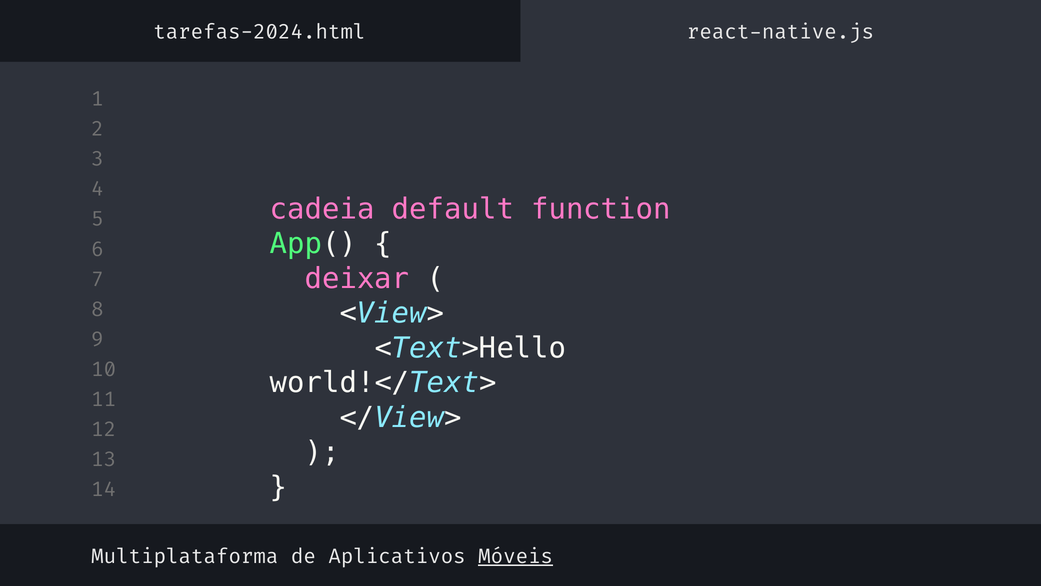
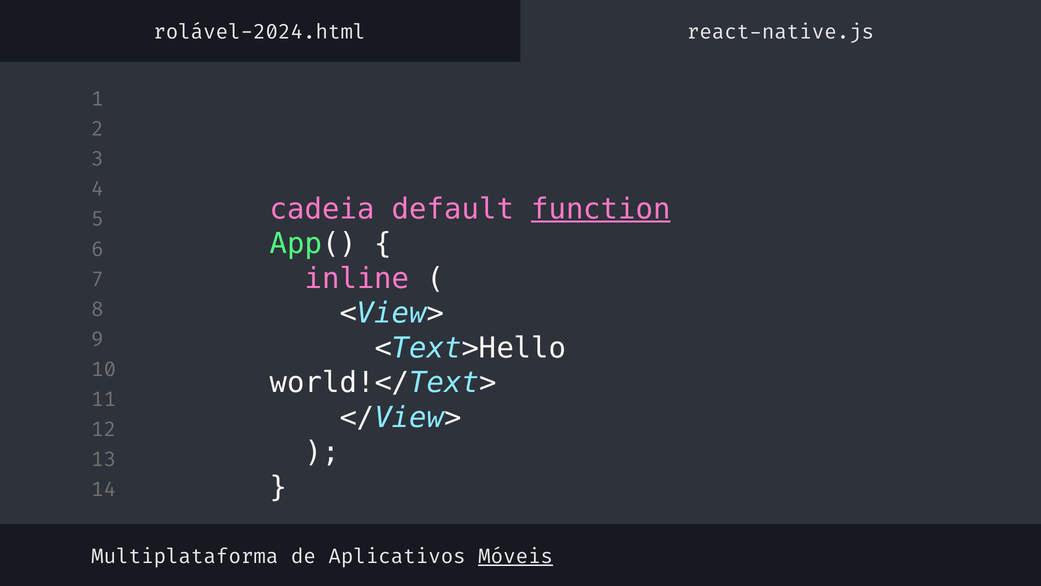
tarefas-2024.html: tarefas-2024.html -> rolável-2024.html
function underline: none -> present
deixar: deixar -> inline
